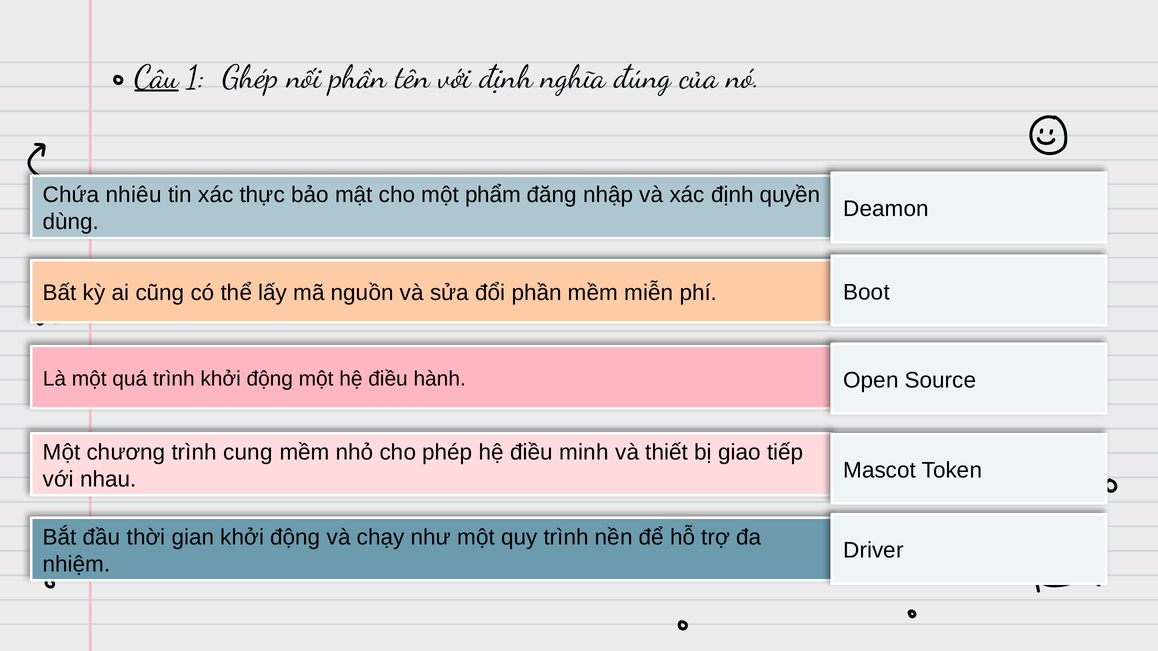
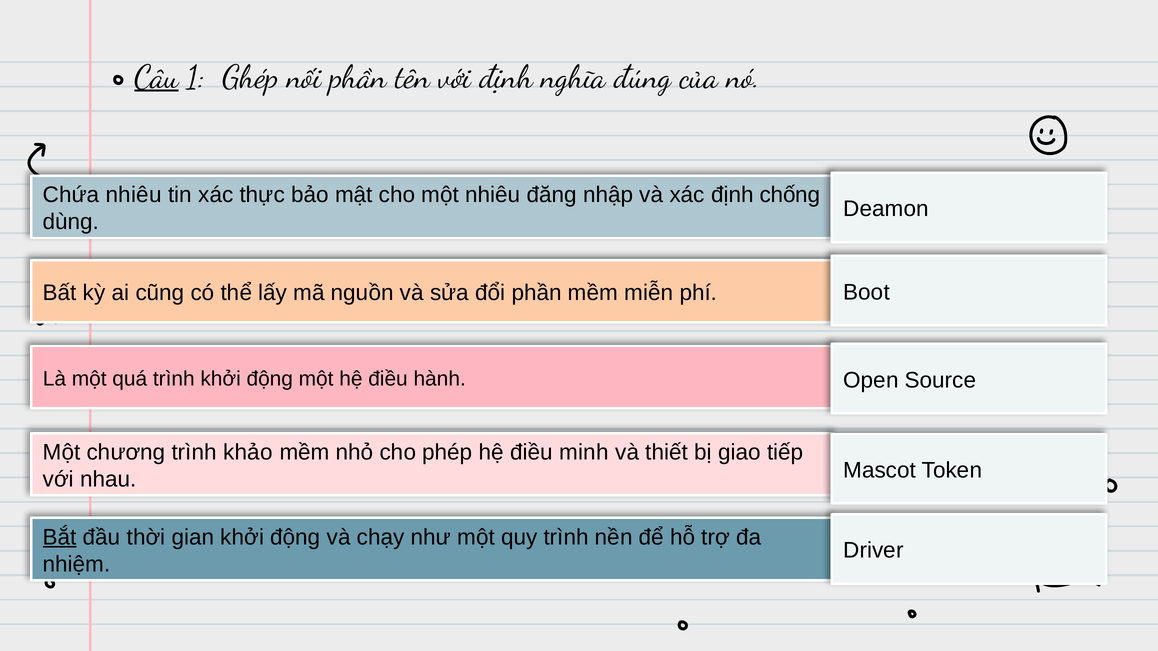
một phẩm: phẩm -> nhiêu
quyền: quyền -> chống
cung: cung -> khảo
Bắt underline: none -> present
